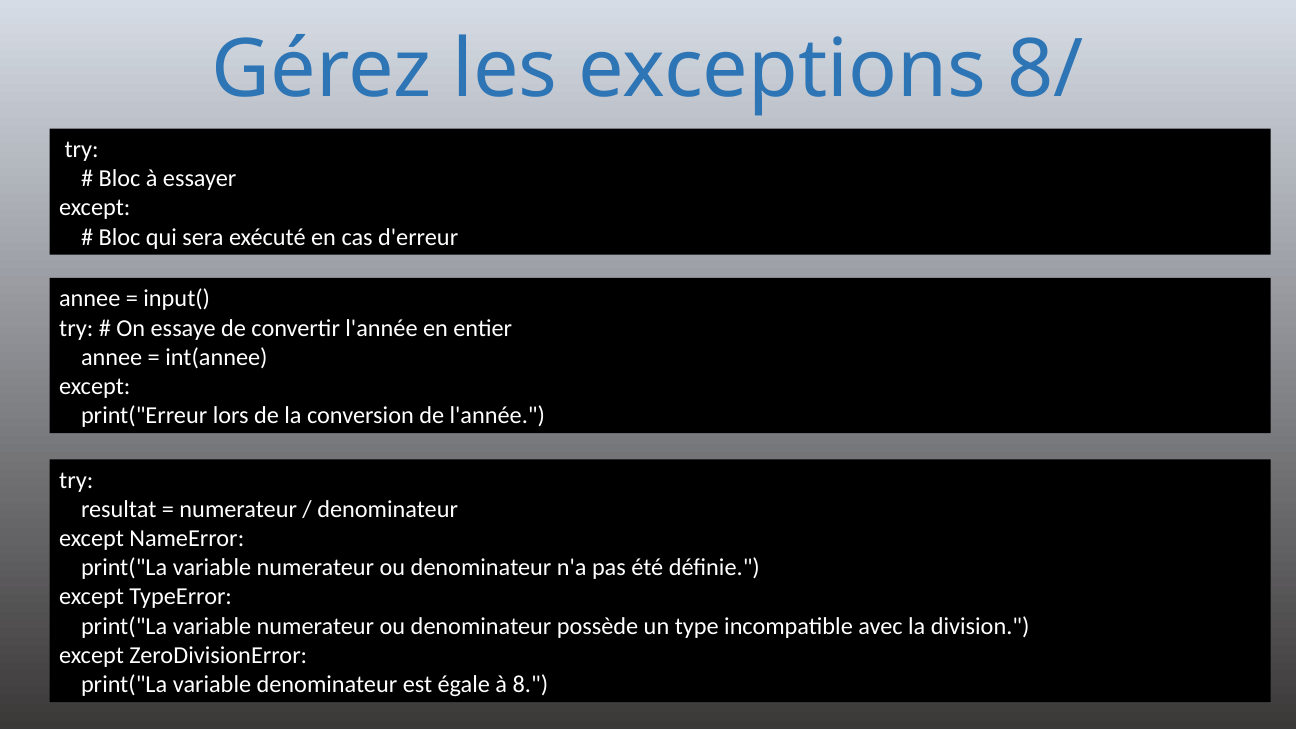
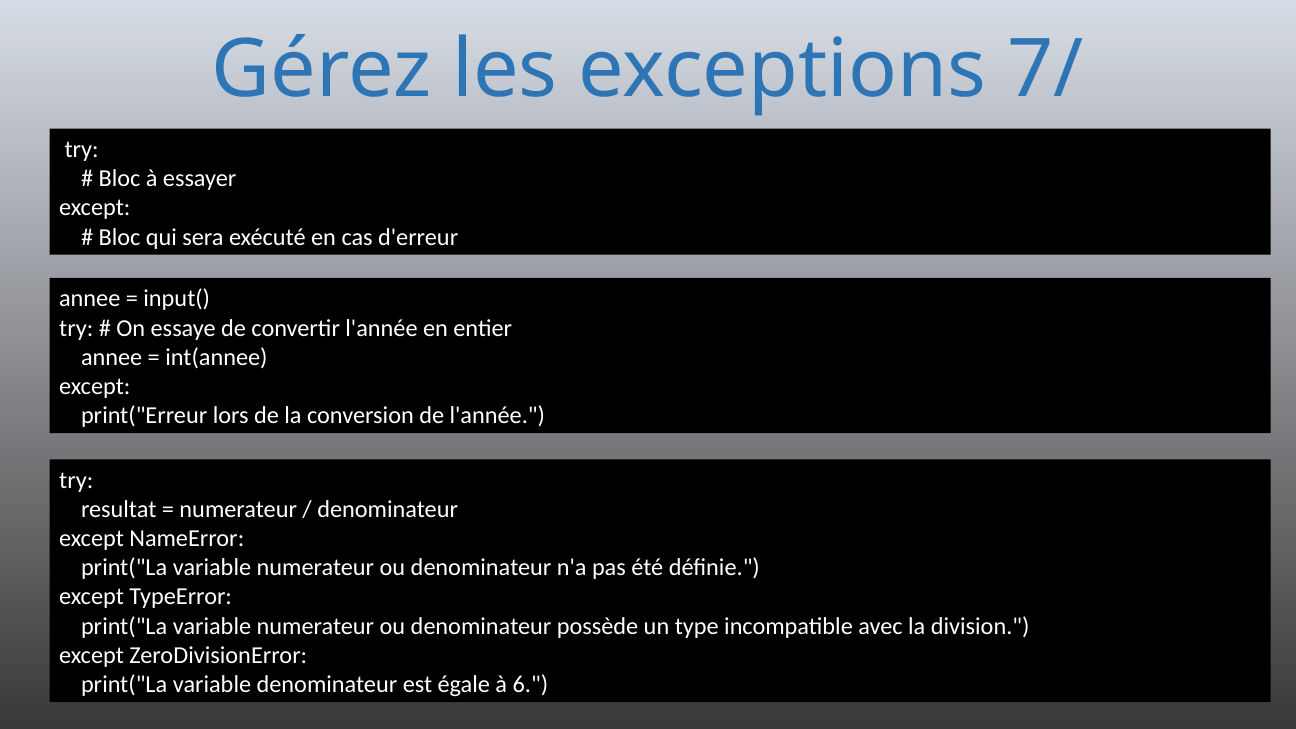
8/: 8/ -> 7/
8: 8 -> 6
